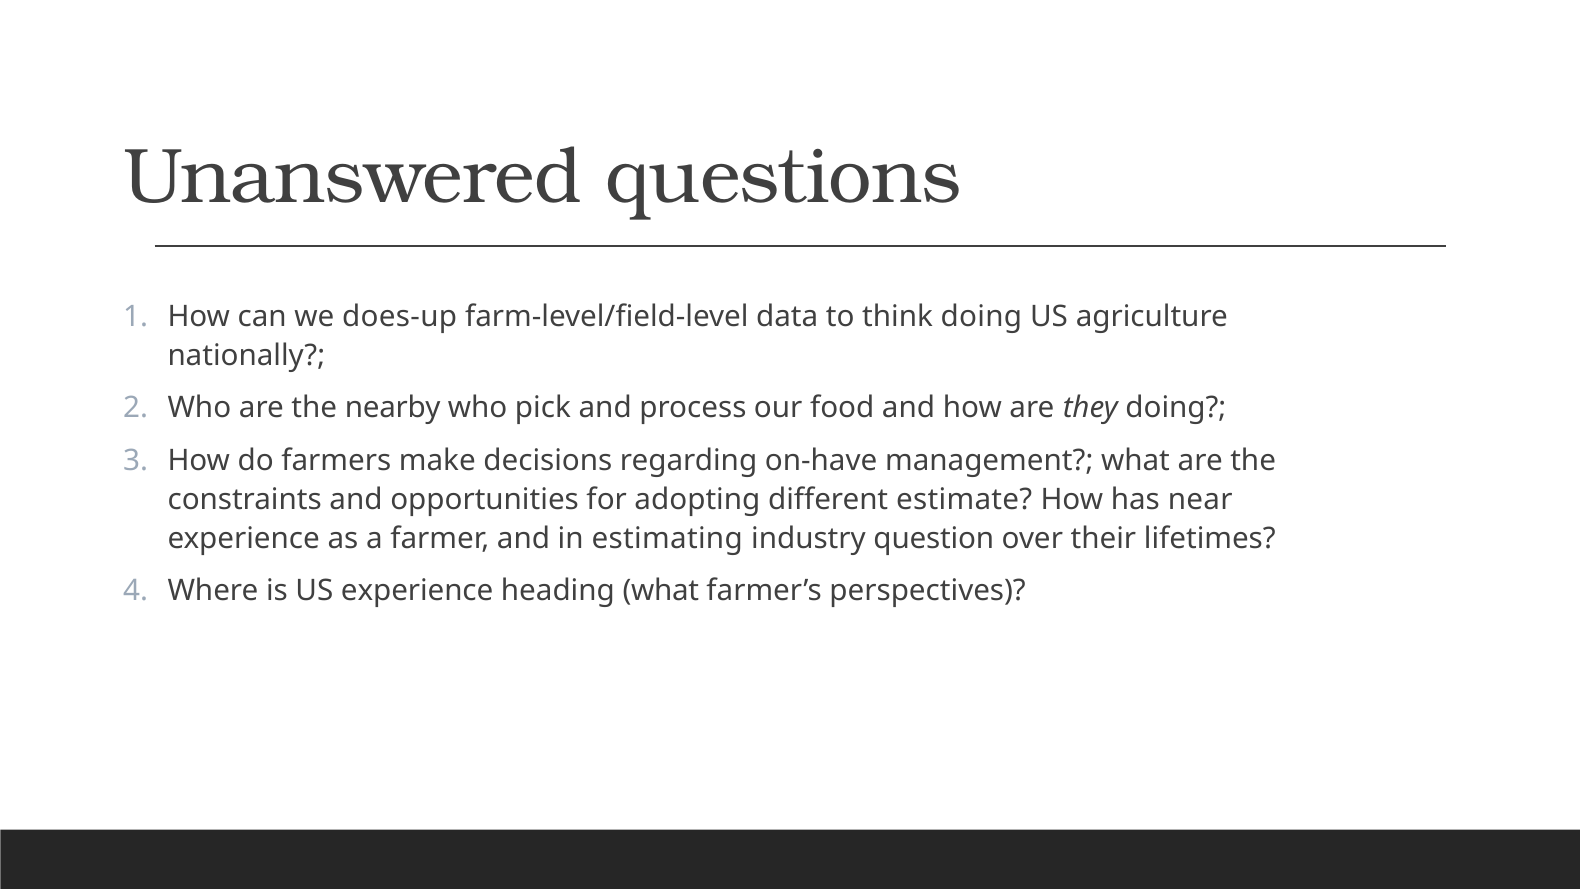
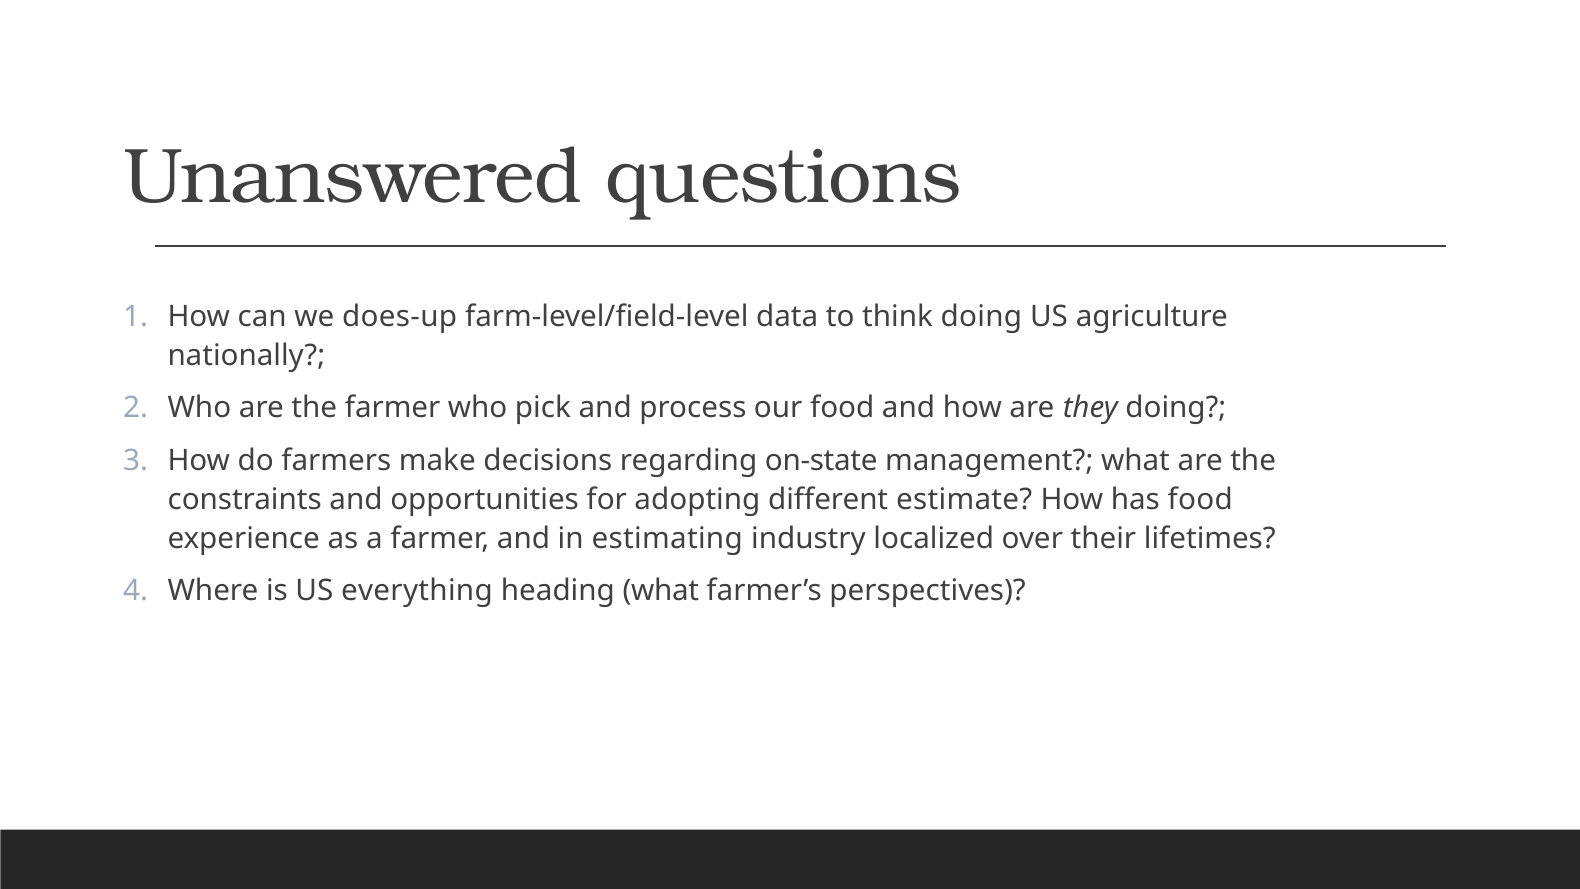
the nearby: nearby -> farmer
on-have: on-have -> on-state
has near: near -> food
question: question -> localized
US experience: experience -> everything
